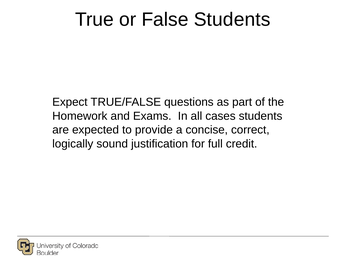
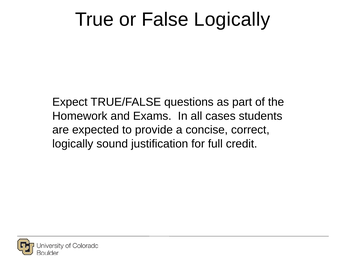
False Students: Students -> Logically
